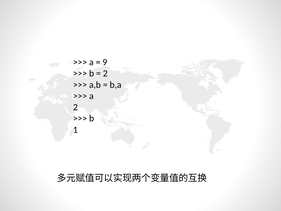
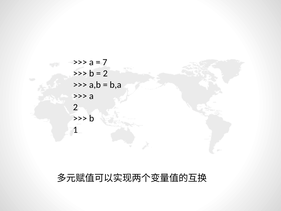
9: 9 -> 7
